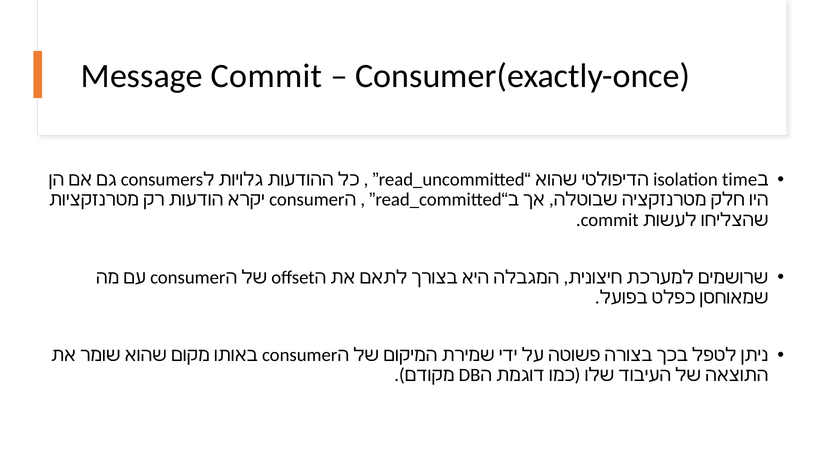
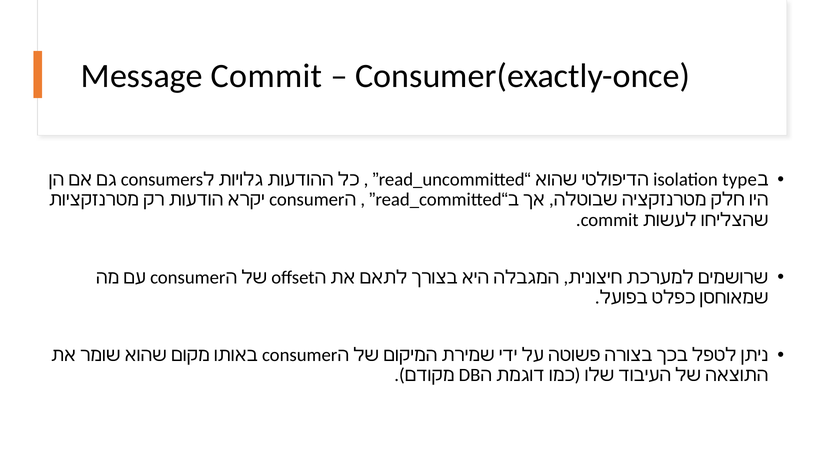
time: time -> type
